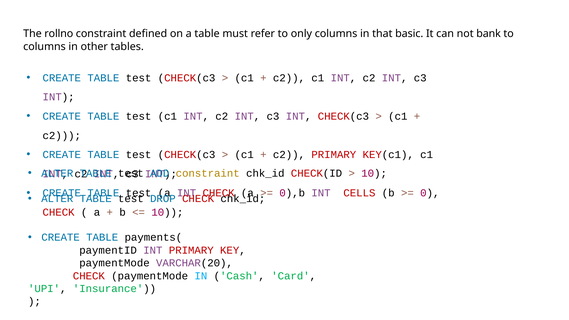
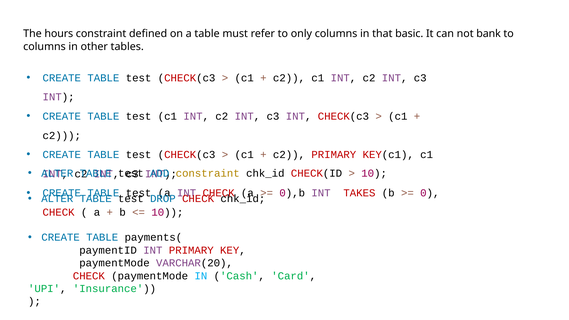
rollno: rollno -> hours
CELLS: CELLS -> TAKES
